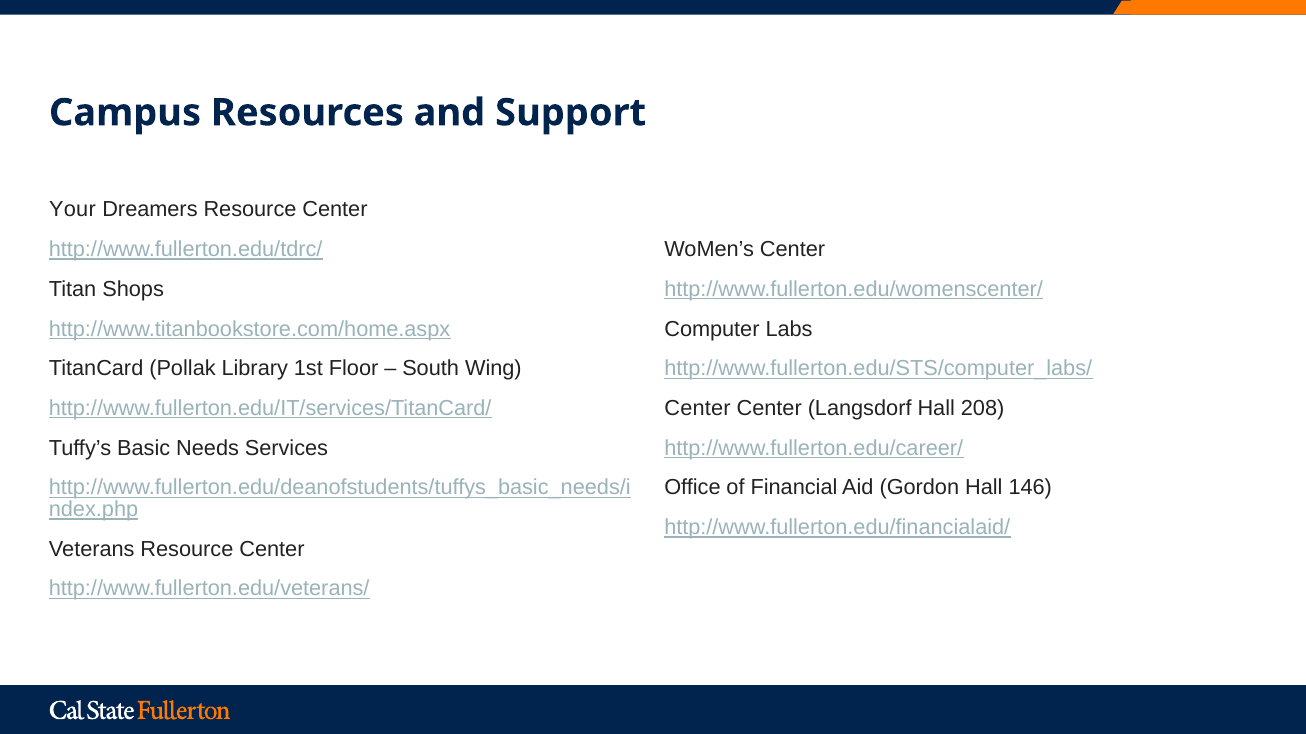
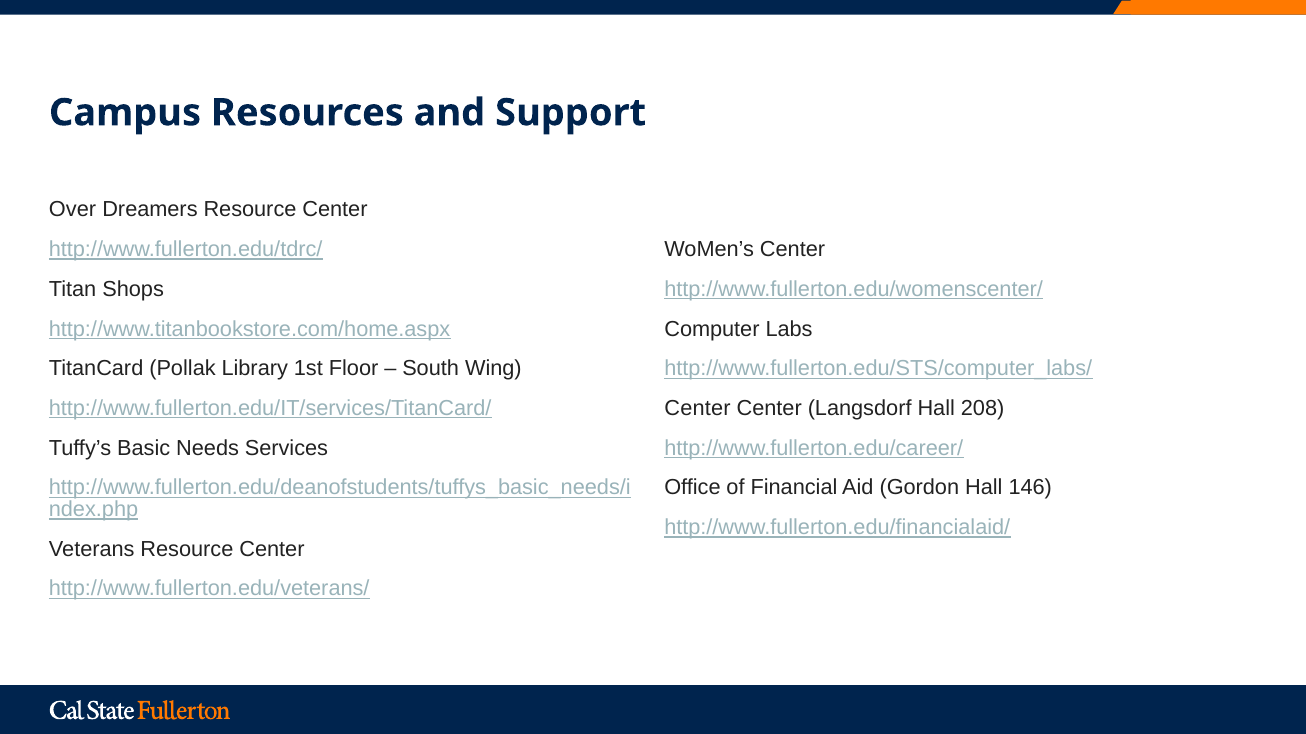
Your: Your -> Over
